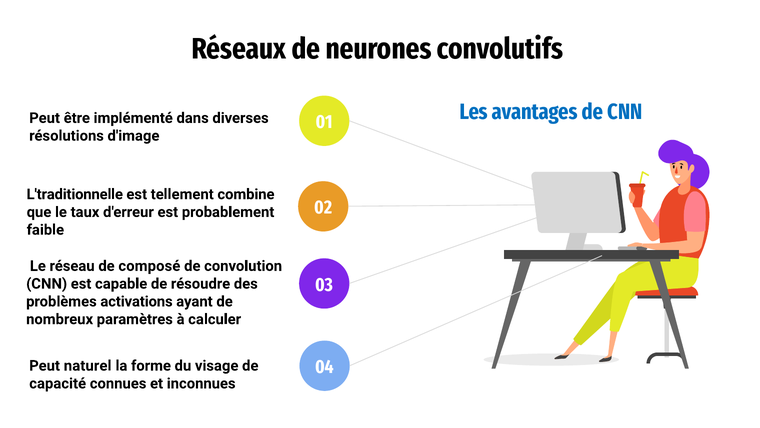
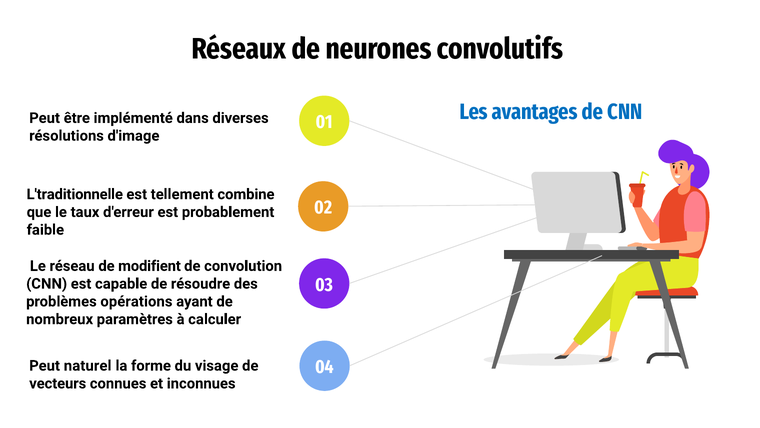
composé: composé -> modifient
activations: activations -> opérations
capacité: capacité -> vecteurs
